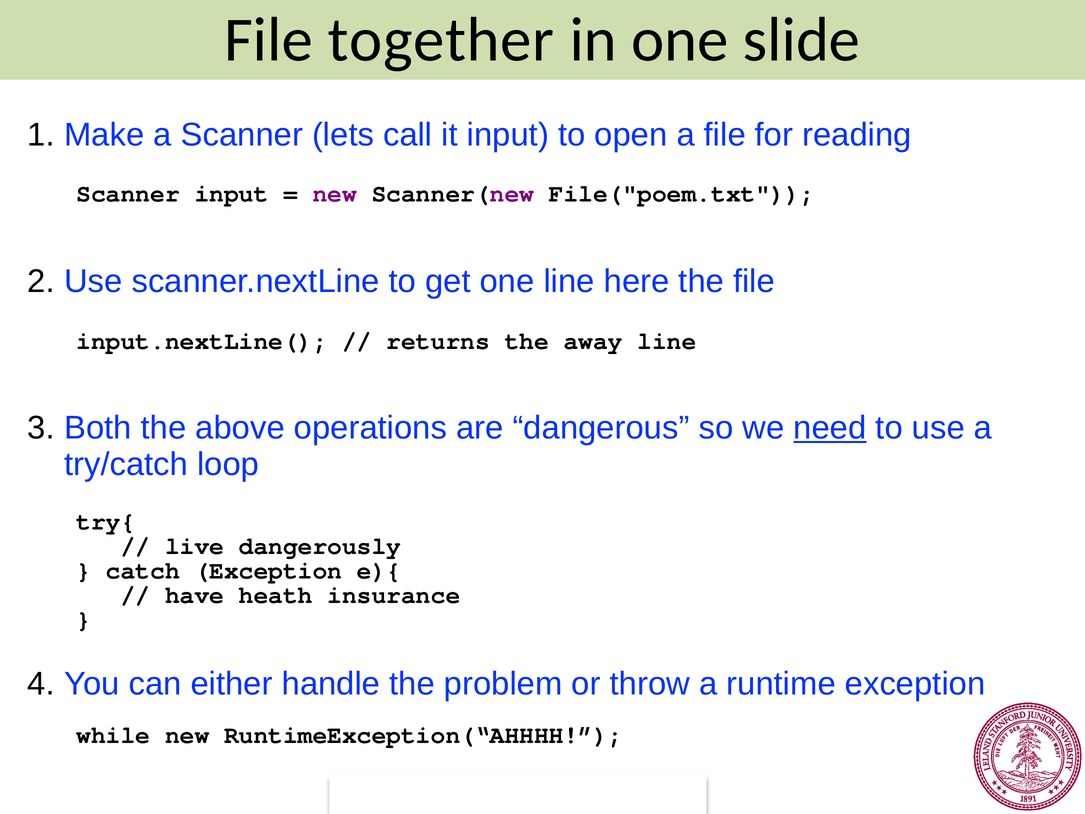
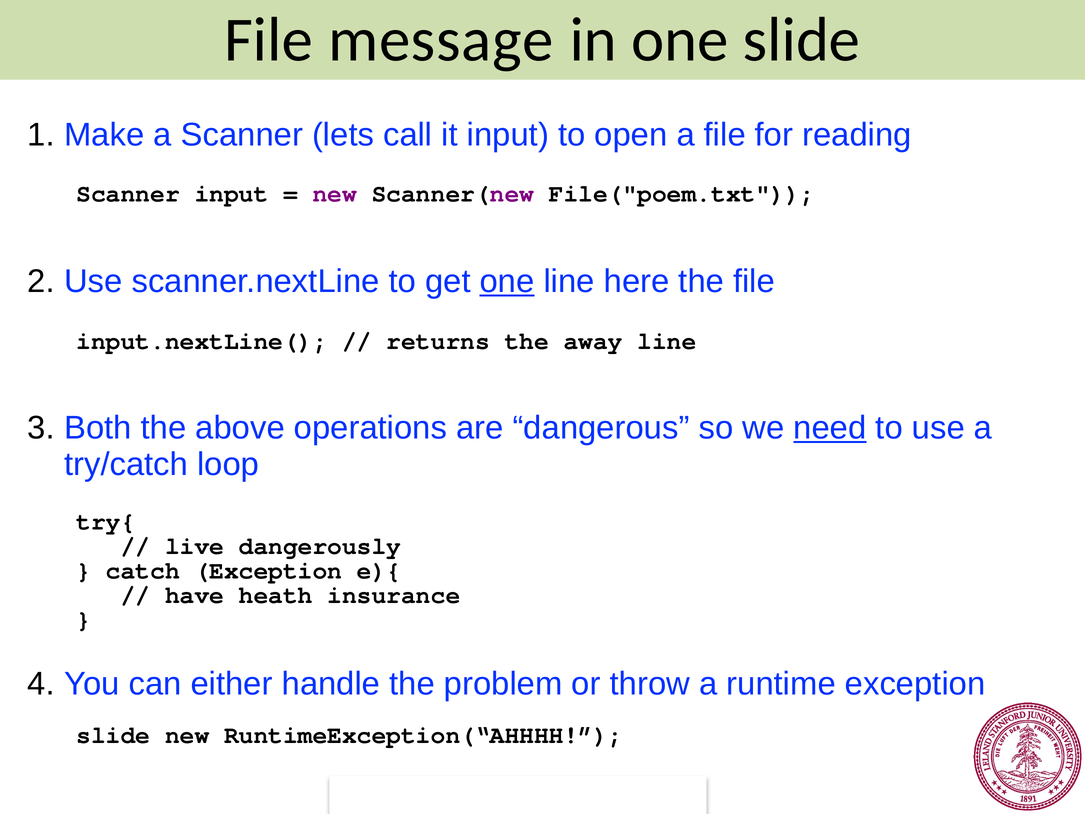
together: together -> message
one at (507, 281) underline: none -> present
while at (113, 735): while -> slide
